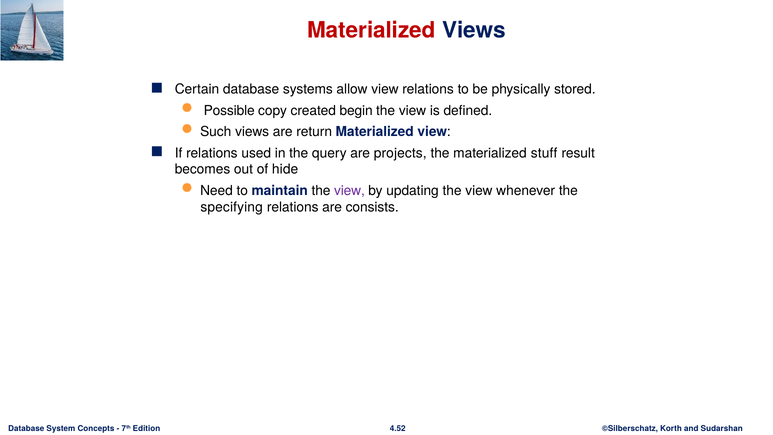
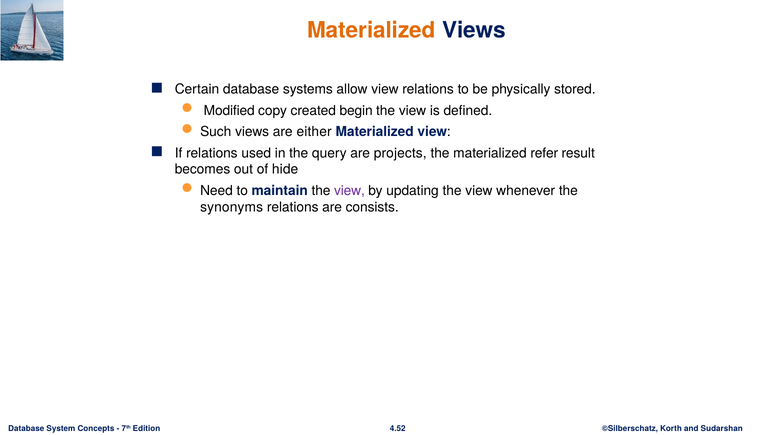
Materialized at (371, 30) colour: red -> orange
Possible: Possible -> Modified
return: return -> either
stuff: stuff -> refer
specifying: specifying -> synonyms
